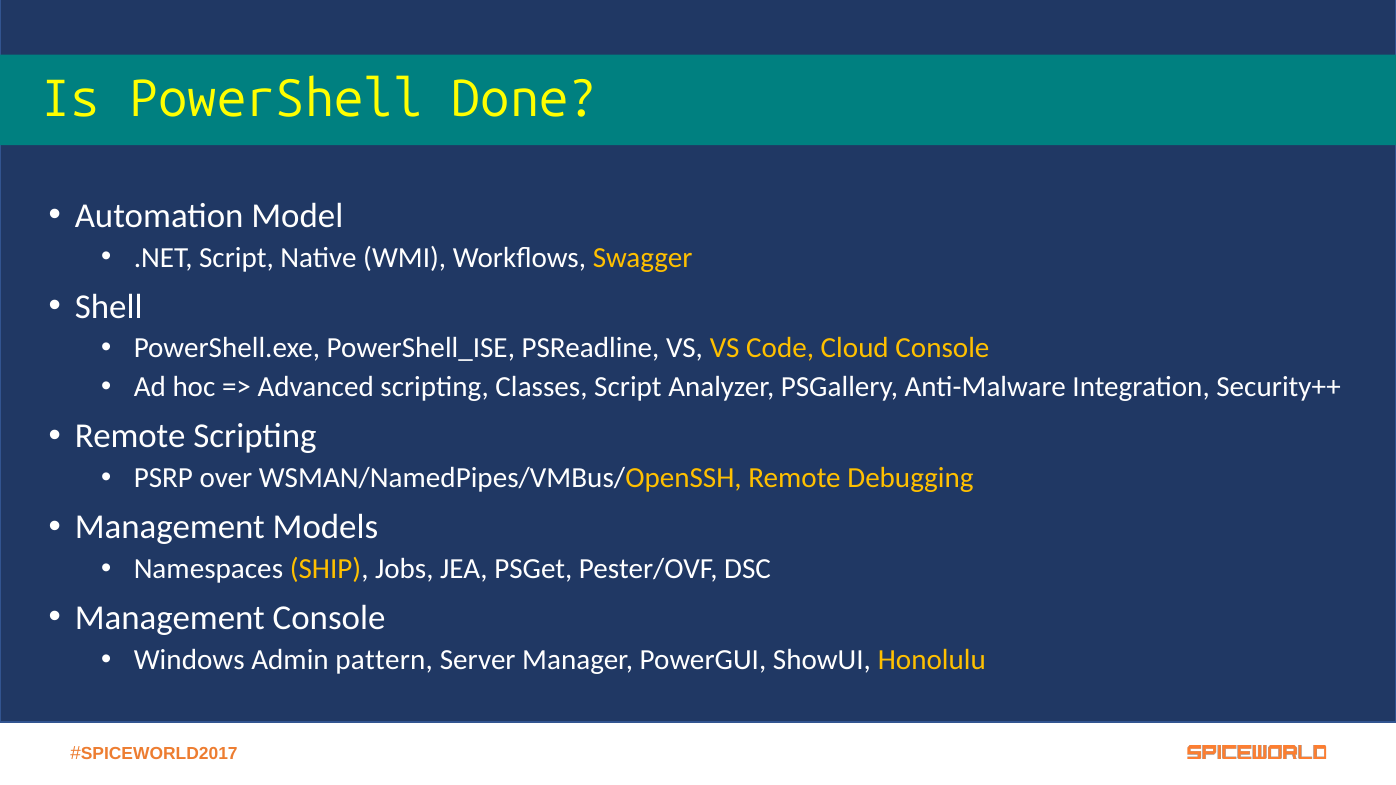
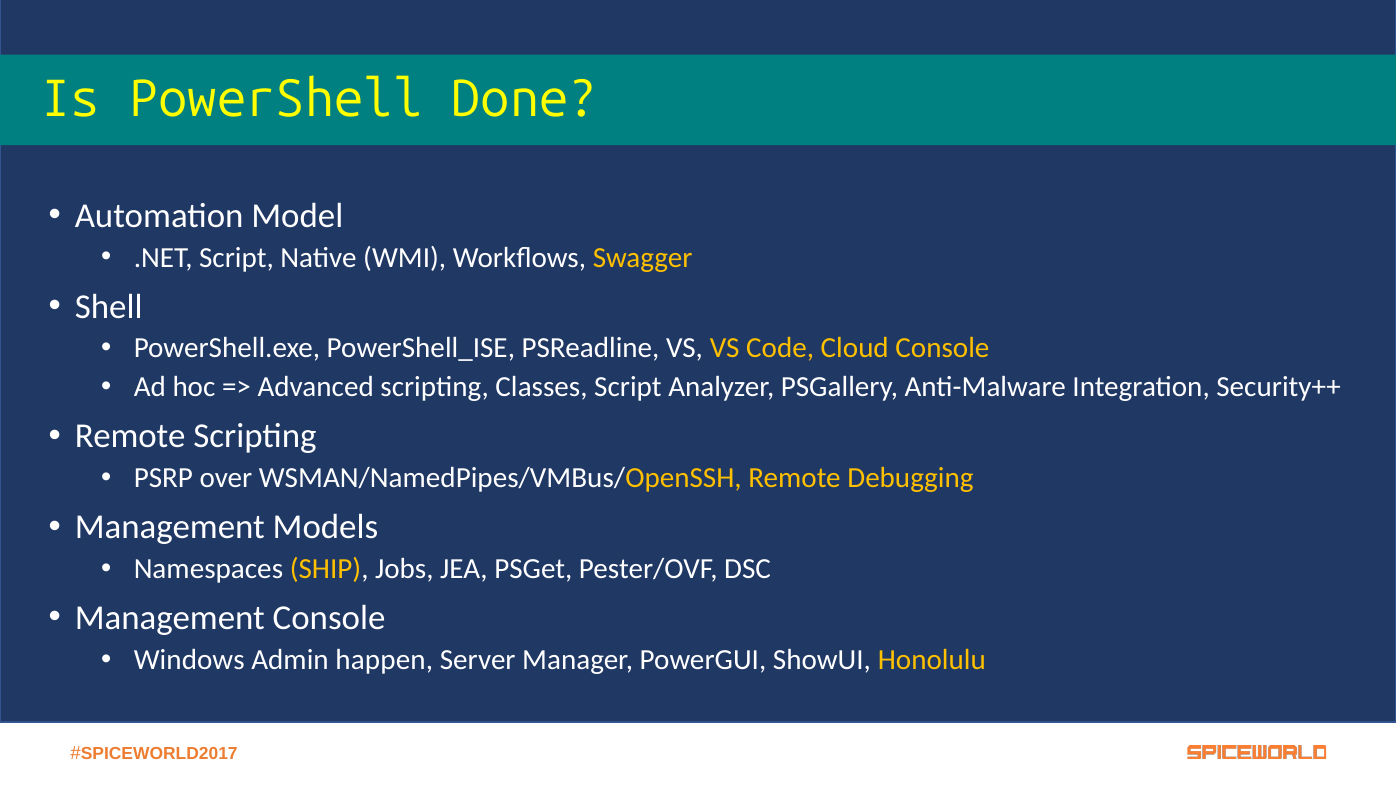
pattern: pattern -> happen
